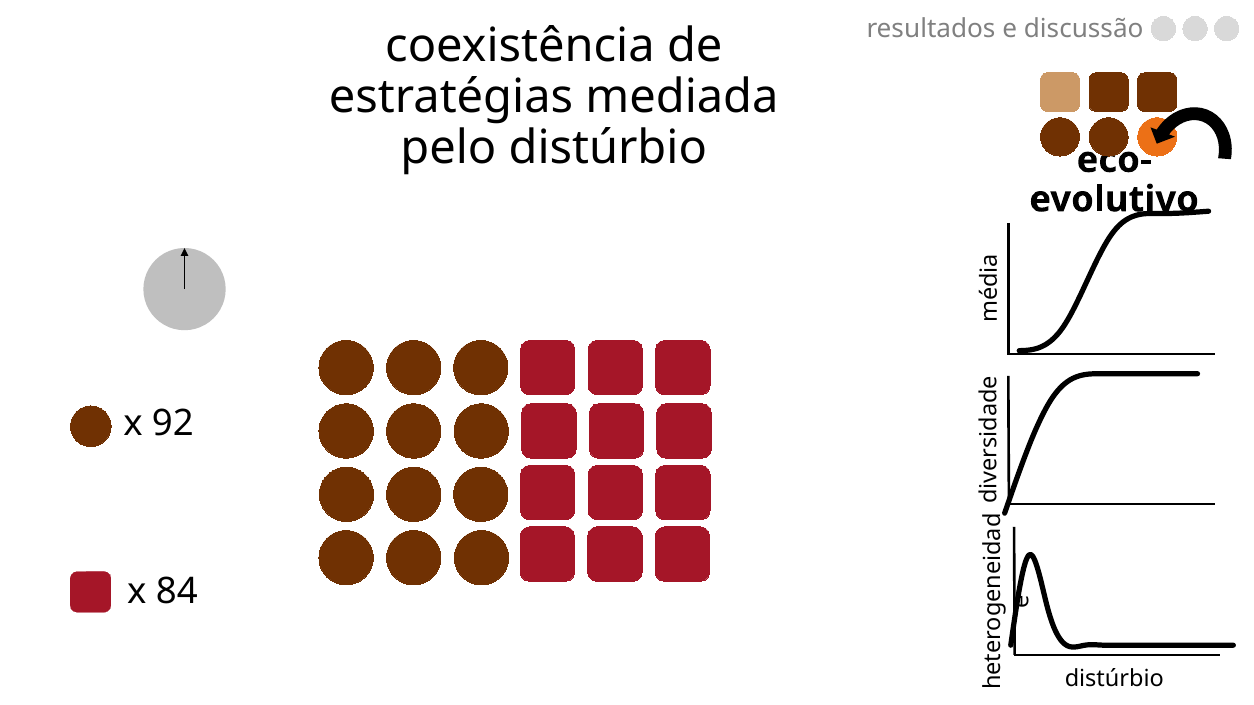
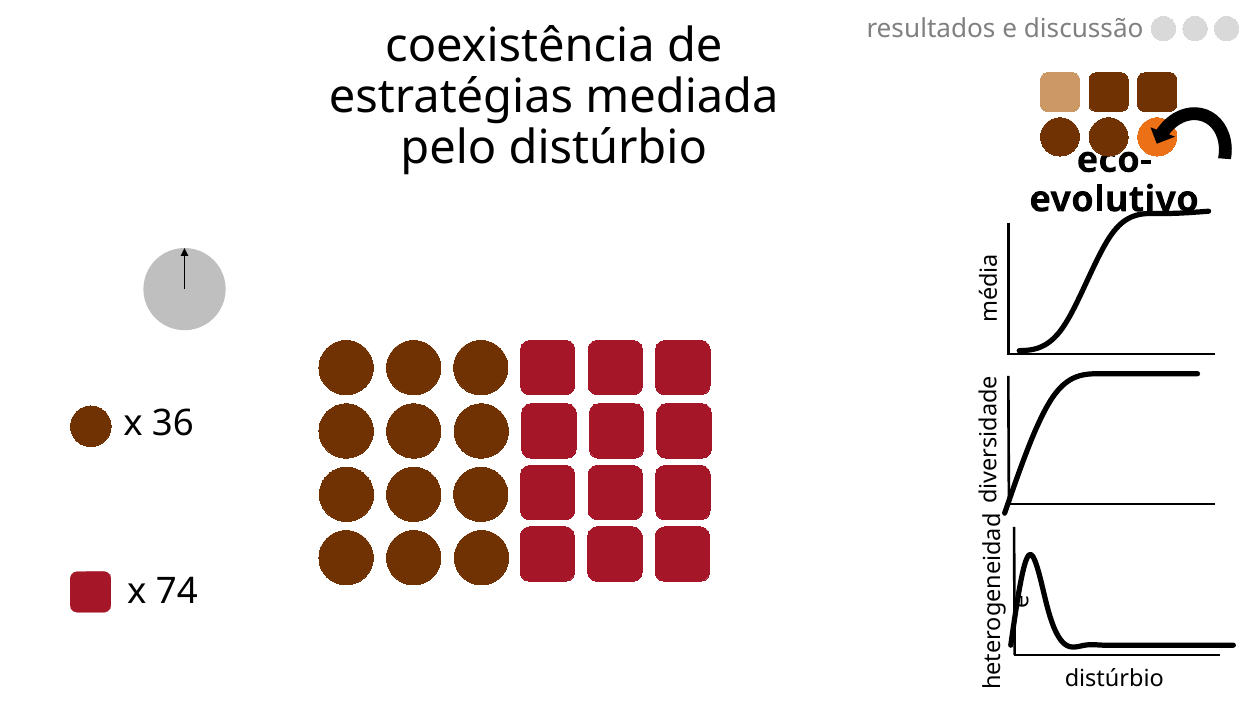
92: 92 -> 36
84: 84 -> 74
